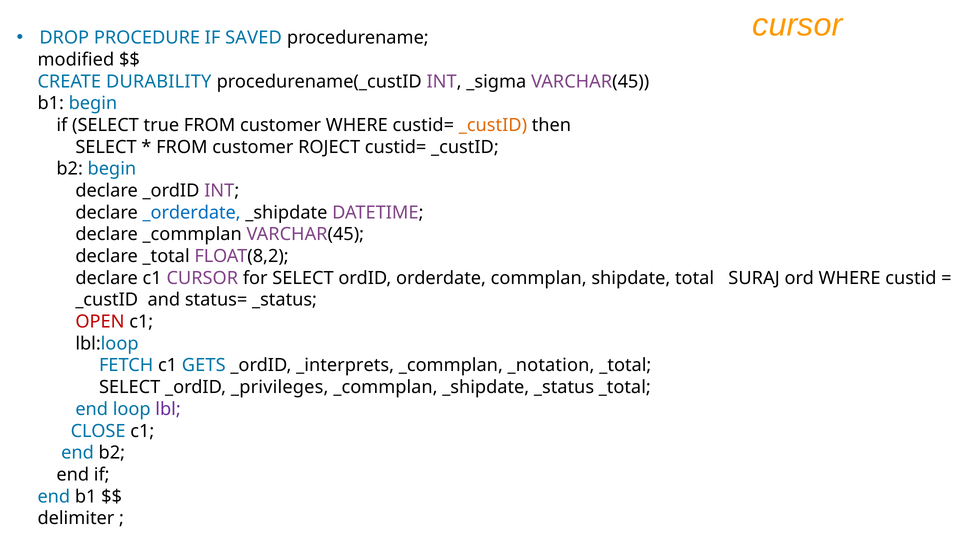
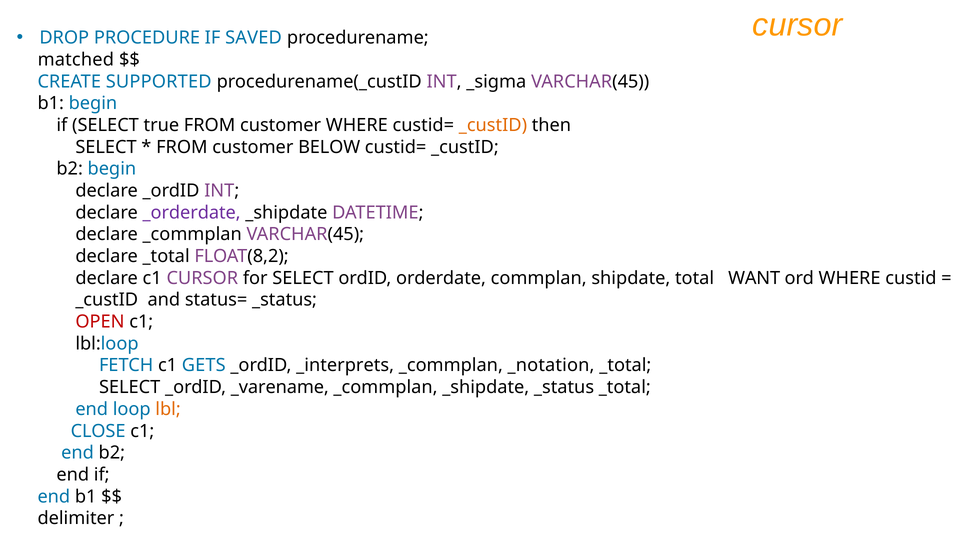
modified: modified -> matched
DURABILITY: DURABILITY -> SUPPORTED
ROJECT: ROJECT -> BELOW
_orderdate colour: blue -> purple
SURAJ: SURAJ -> WANT
_privileges: _privileges -> _varename
lbl colour: purple -> orange
